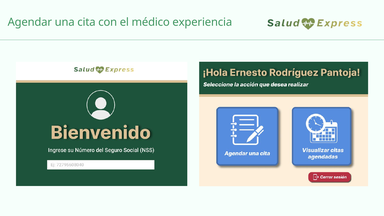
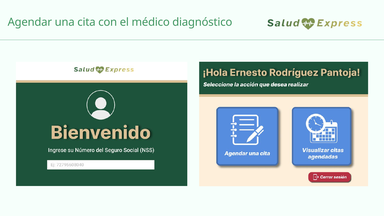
experiencia: experiencia -> diagnóstico
